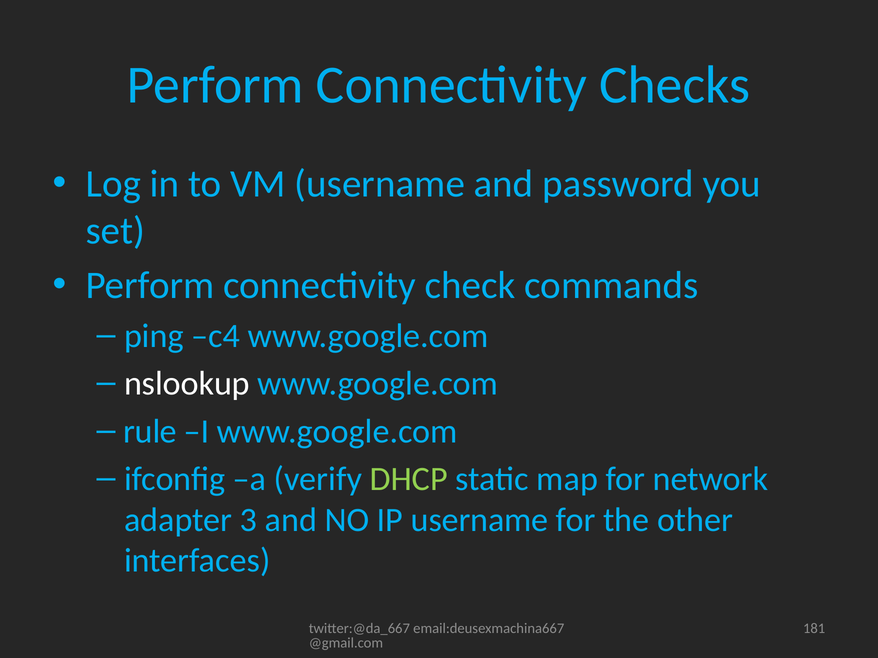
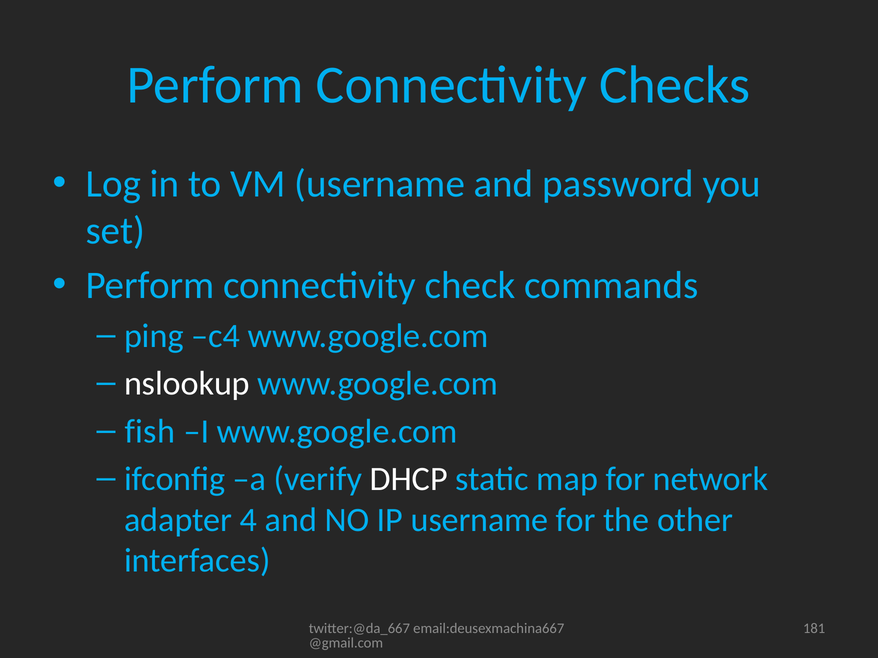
rule: rule -> fish
DHCP colour: light green -> white
3: 3 -> 4
